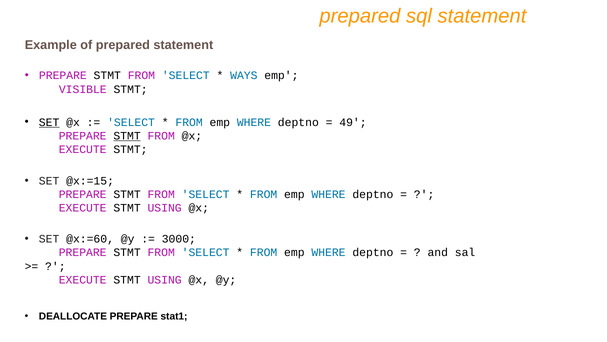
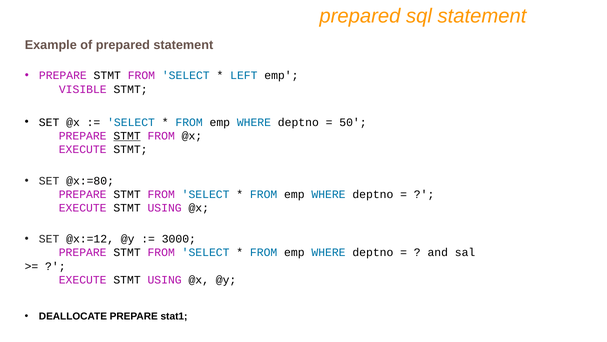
WAYS: WAYS -> LEFT
SET at (49, 122) underline: present -> none
49: 49 -> 50
@x:=15: @x:=15 -> @x:=80
@x:=60: @x:=60 -> @x:=12
